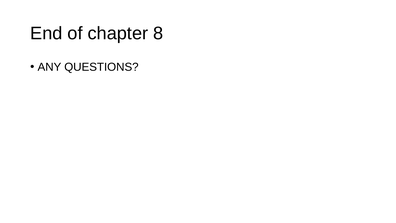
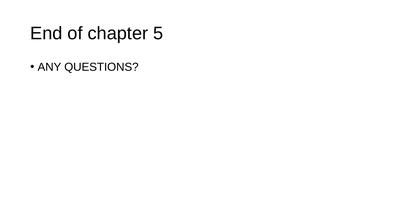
8: 8 -> 5
